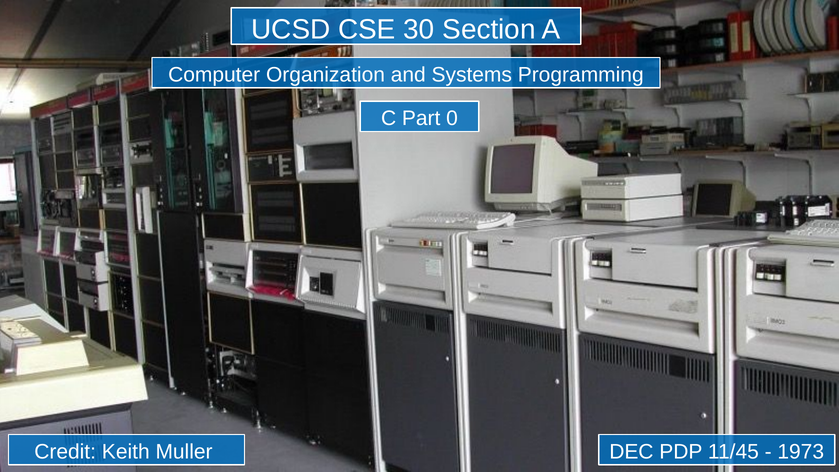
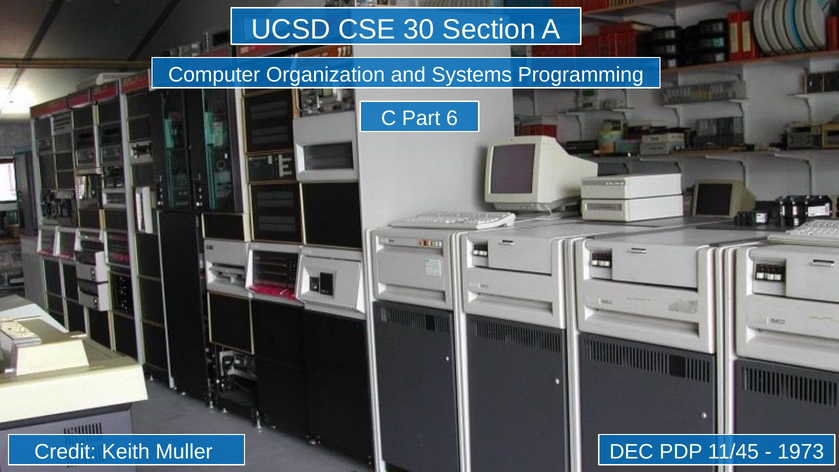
0: 0 -> 6
